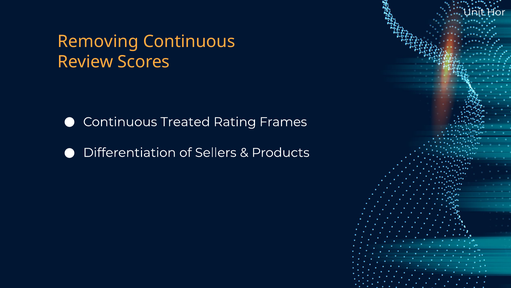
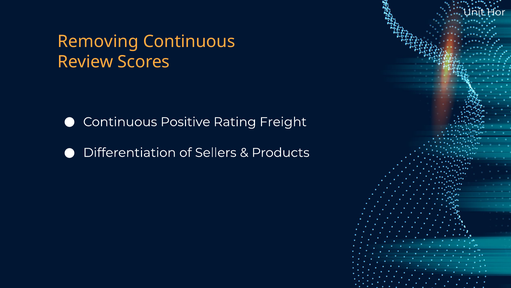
Treated: Treated -> Positive
Frames: Frames -> Freight
